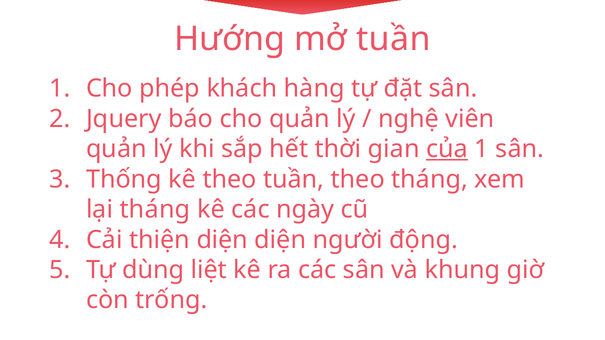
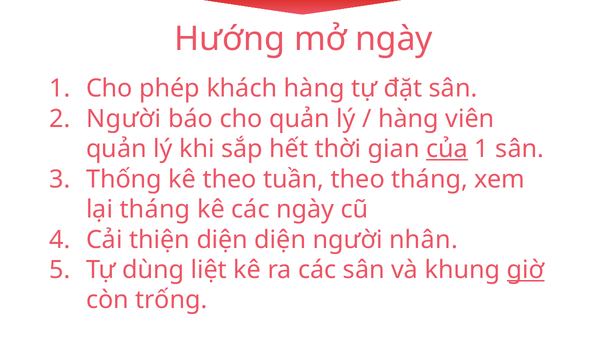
mở tuần: tuần -> ngày
Jquery at (124, 119): Jquery -> Người
nghệ at (409, 119): nghệ -> hàng
động: động -> nhân
giờ underline: none -> present
